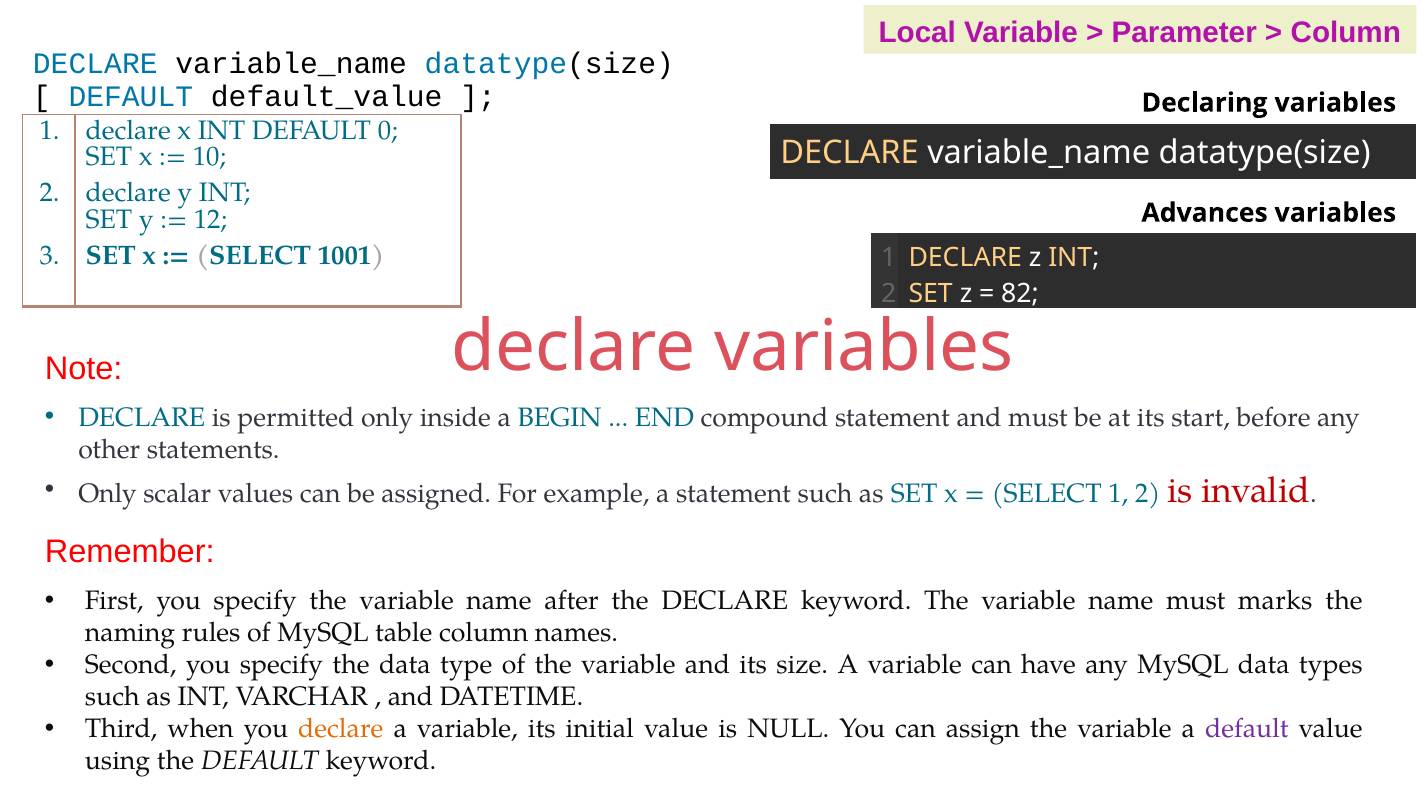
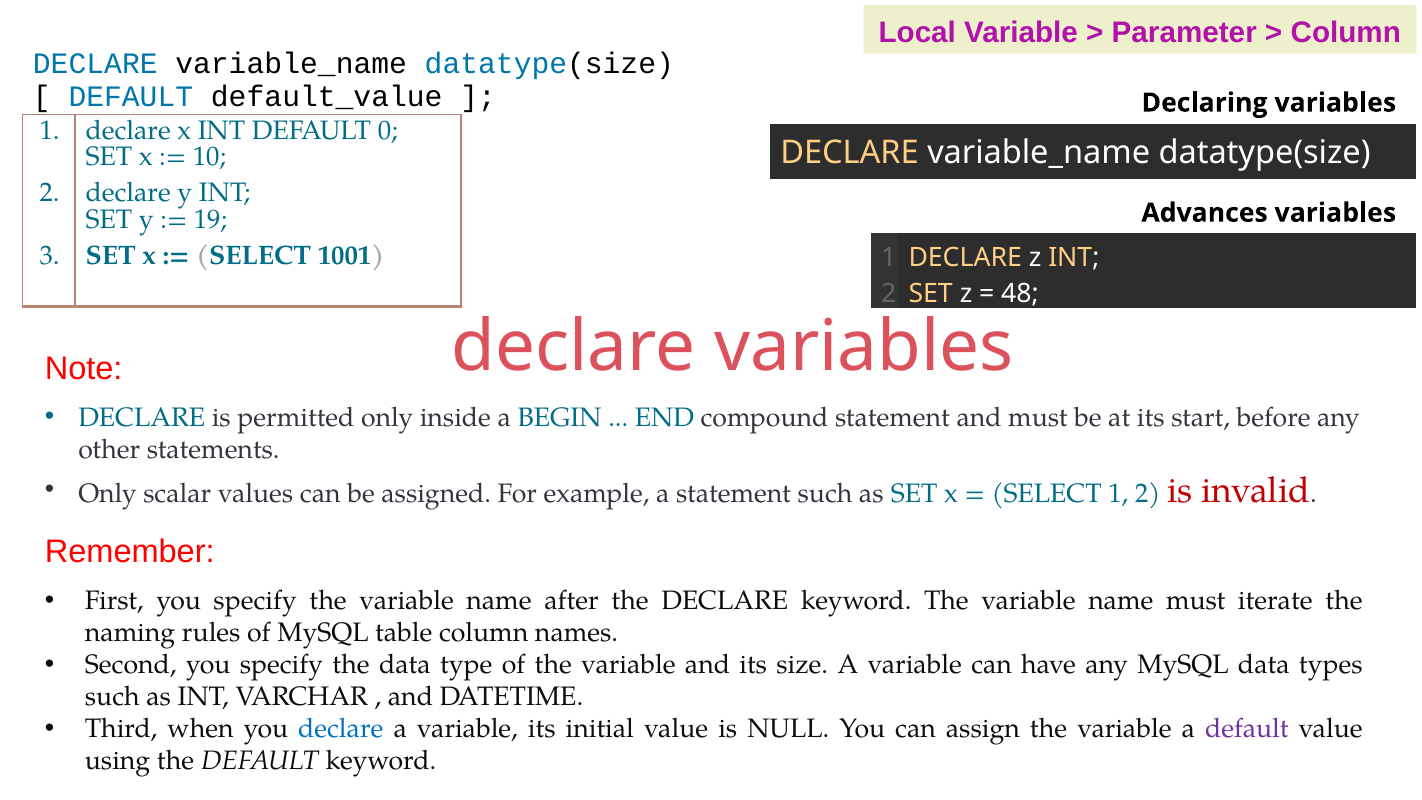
12: 12 -> 19
82: 82 -> 48
marks: marks -> iterate
declare at (341, 729) colour: orange -> blue
